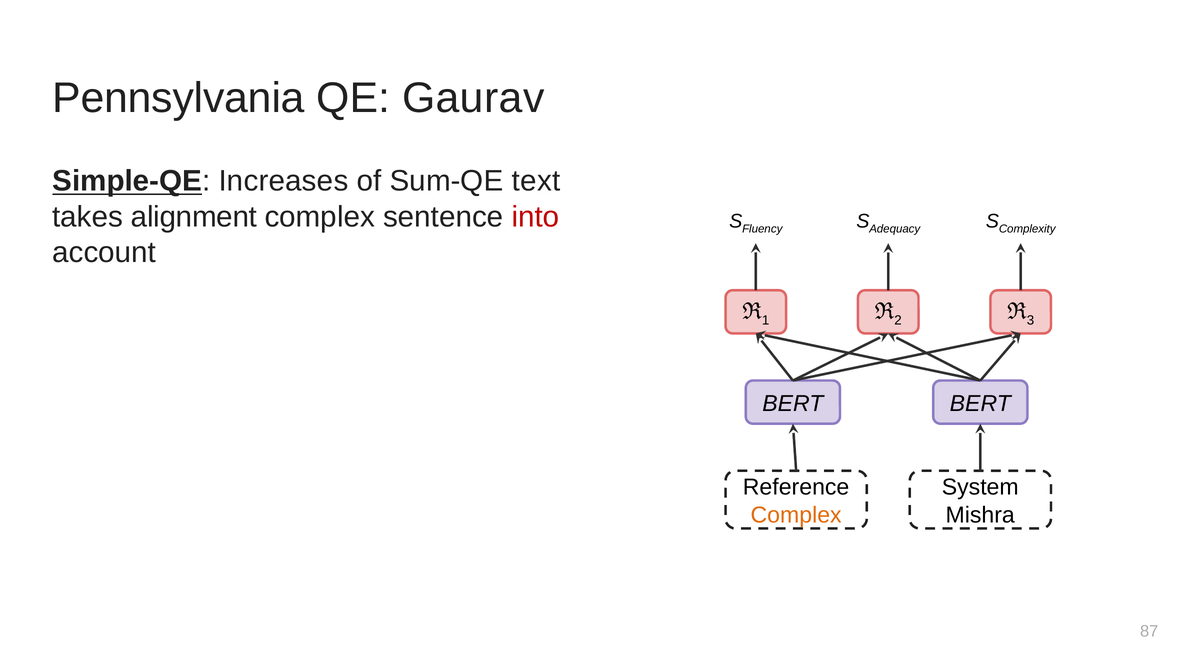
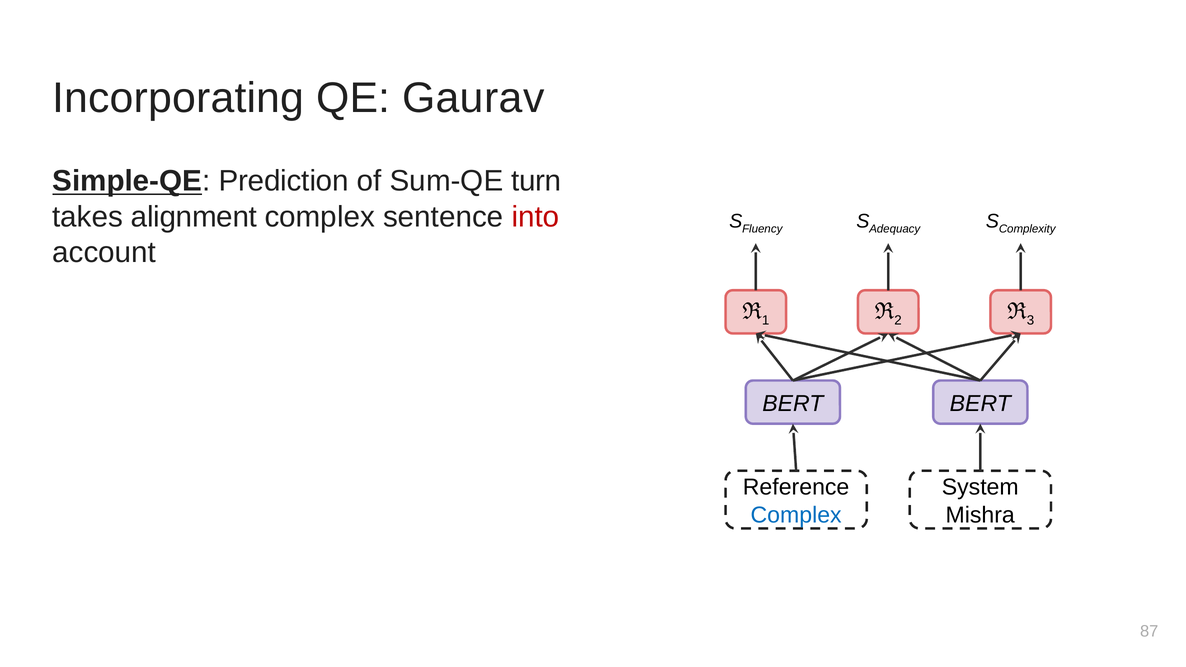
Pennsylvania: Pennsylvania -> Incorporating
Increases: Increases -> Prediction
text: text -> turn
Complex at (796, 515) colour: orange -> blue
